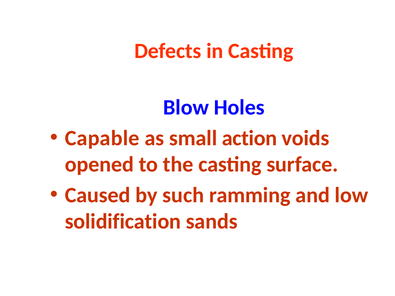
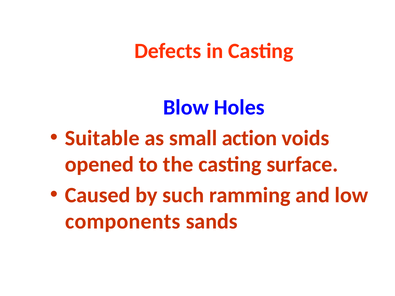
Capable: Capable -> Suitable
solidification: solidification -> components
